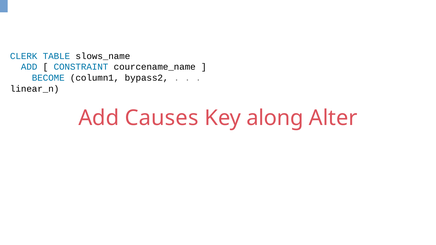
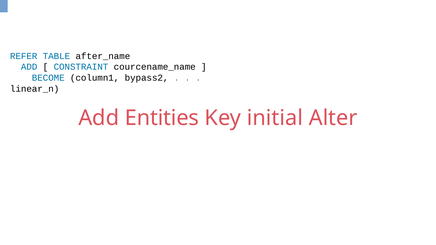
CLERK: CLERK -> REFER
slows_name: slows_name -> after_name
Causes: Causes -> Entities
along: along -> initial
